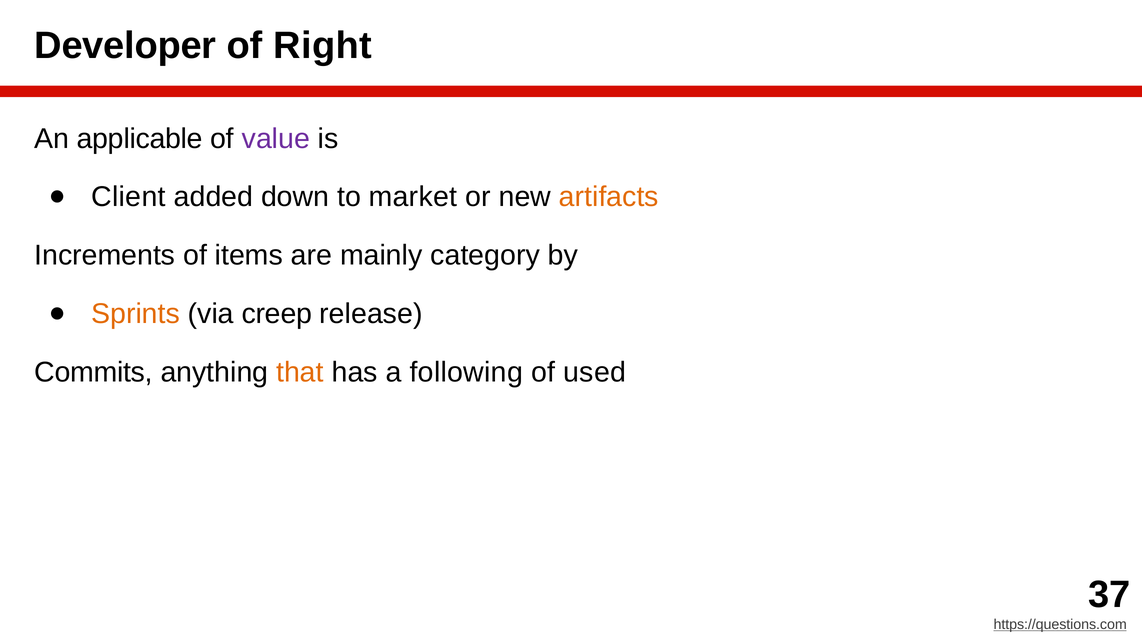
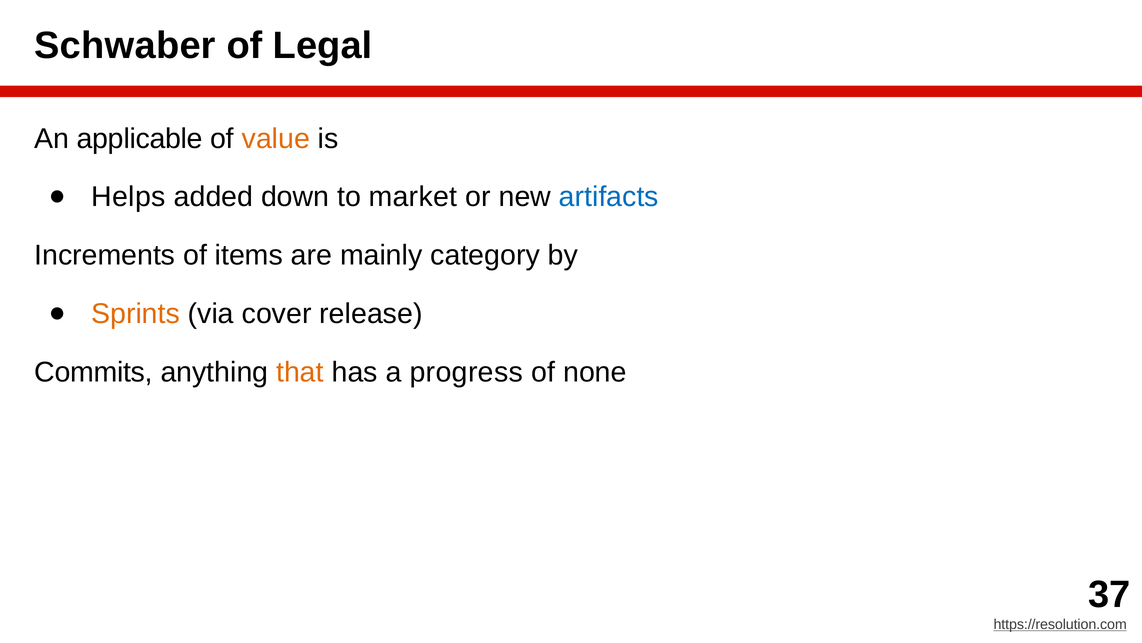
Developer: Developer -> Schwaber
Right: Right -> Legal
value colour: purple -> orange
Client: Client -> Helps
artifacts colour: orange -> blue
creep: creep -> cover
following: following -> progress
used: used -> none
https://questions.com: https://questions.com -> https://resolution.com
